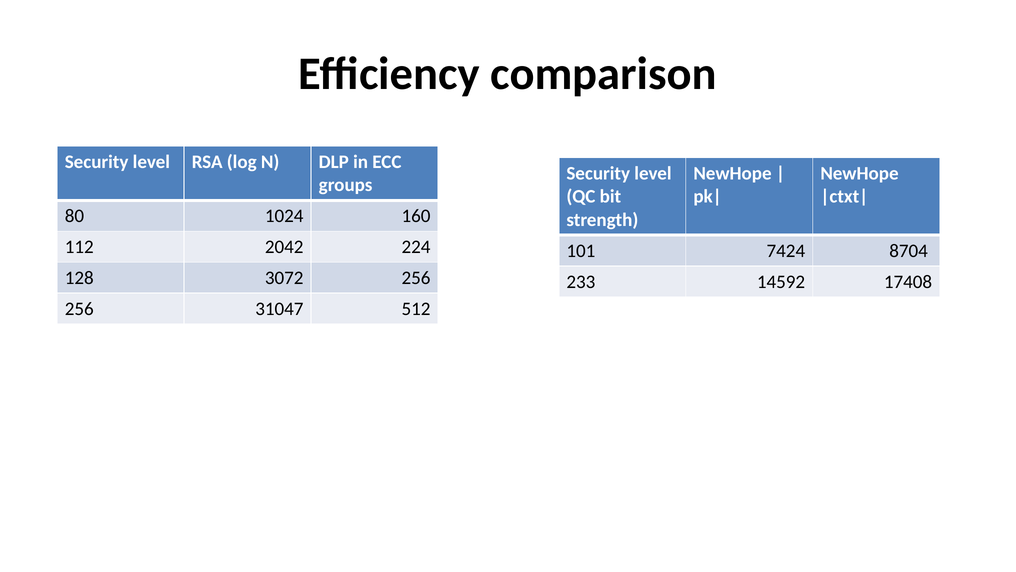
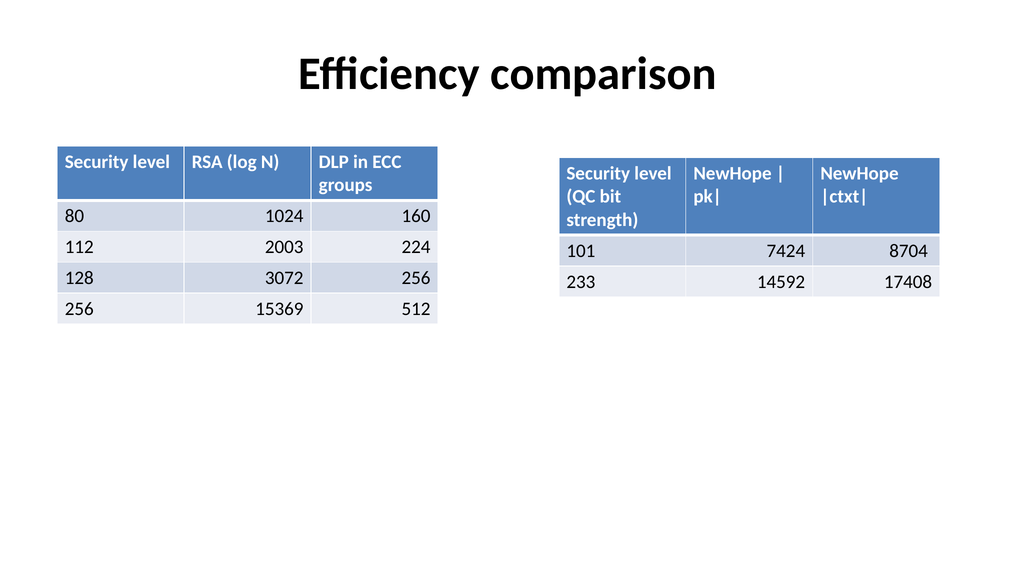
2042: 2042 -> 2003
31047: 31047 -> 15369
